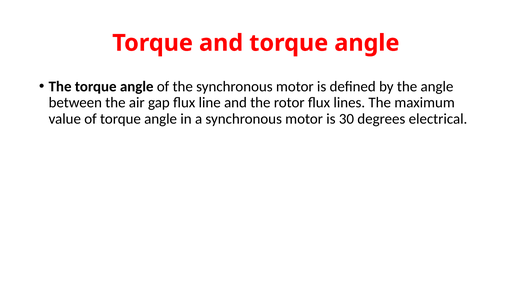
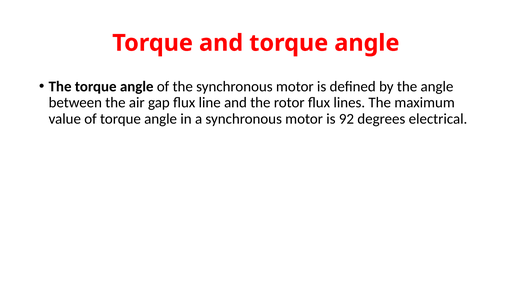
30: 30 -> 92
